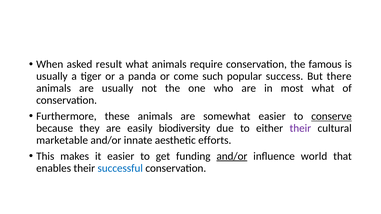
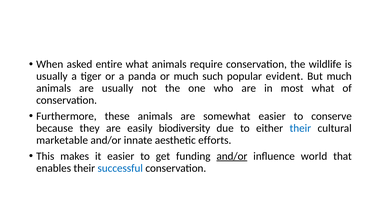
result: result -> entire
famous: famous -> wildlife
or come: come -> much
success: success -> evident
But there: there -> much
conserve underline: present -> none
their at (300, 128) colour: purple -> blue
